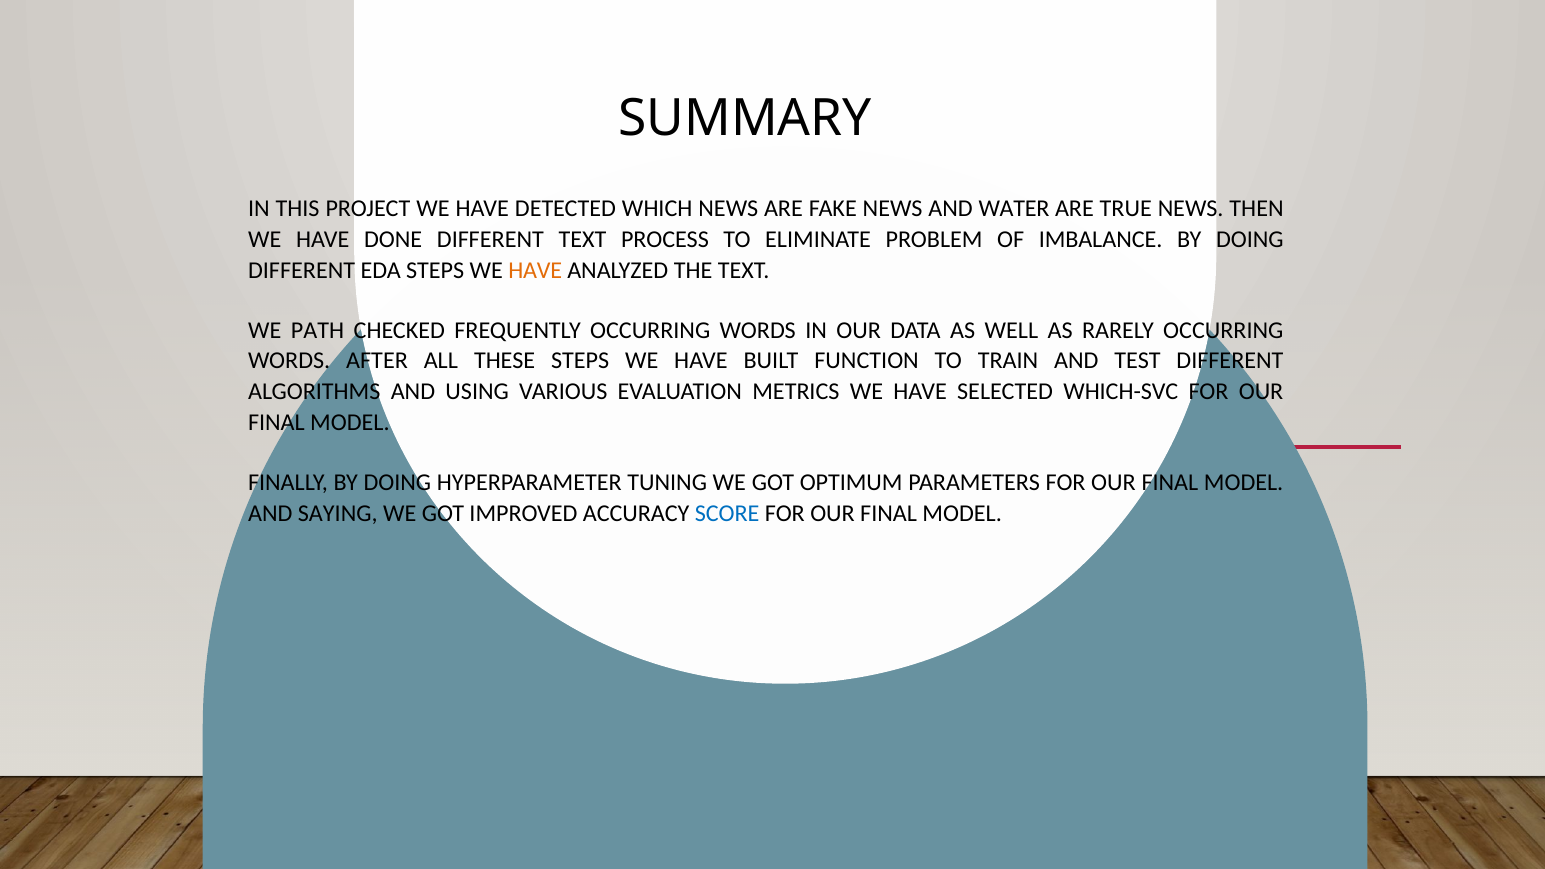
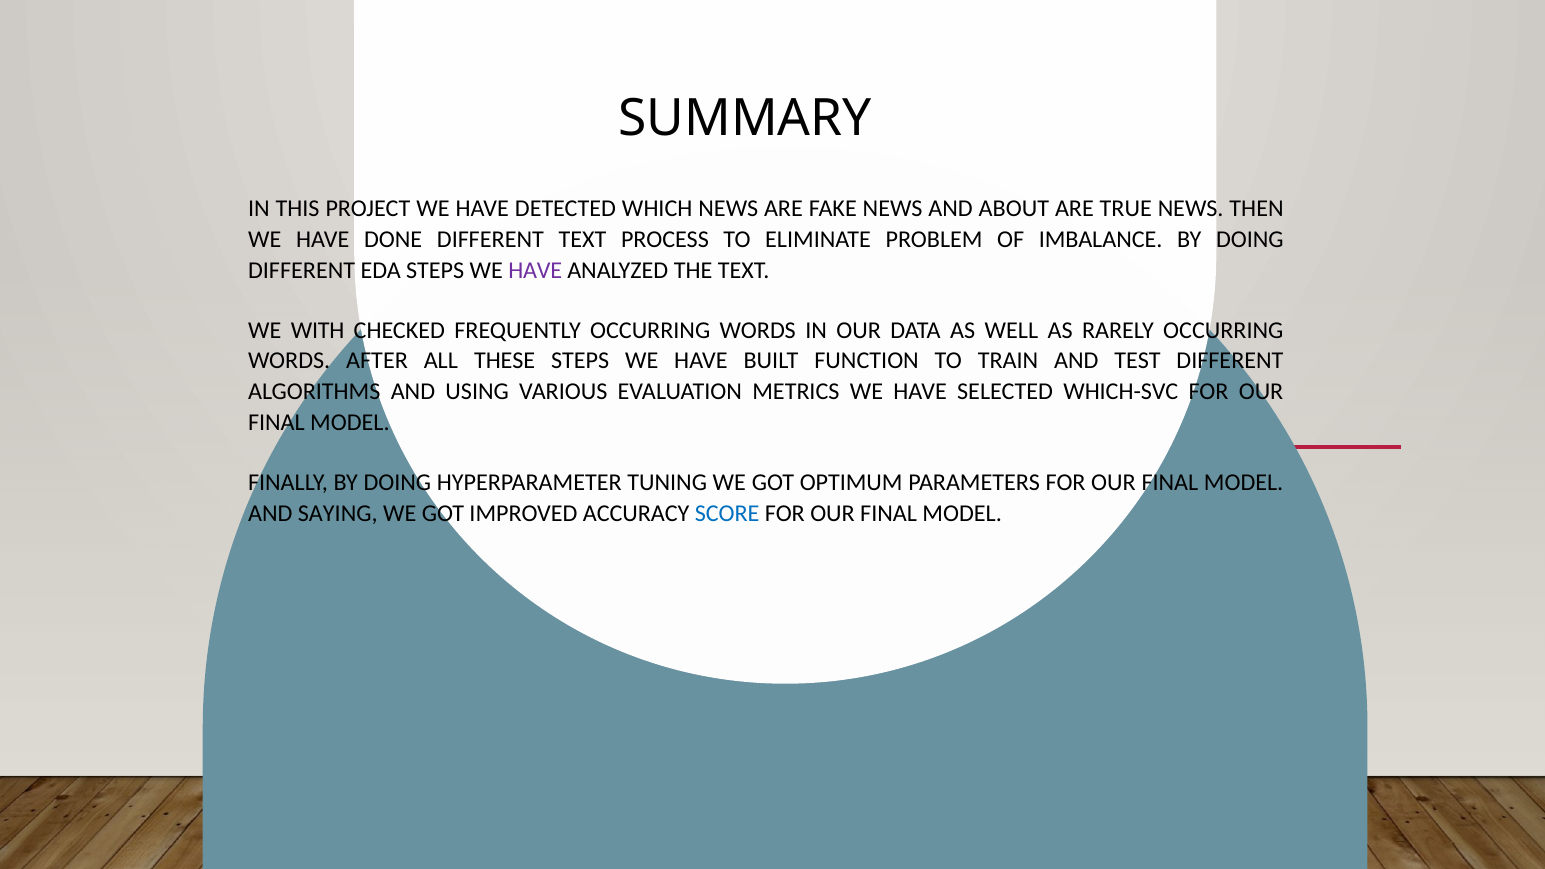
WATER: WATER -> ABOUT
HAVE at (535, 270) colour: orange -> purple
PATH: PATH -> WITH
